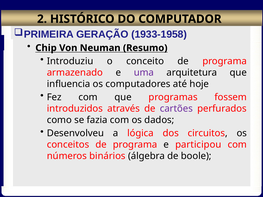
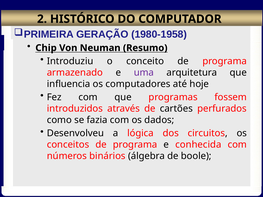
1933-1958: 1933-1958 -> 1980-1958
cartões colour: purple -> black
participou: participou -> conhecida
